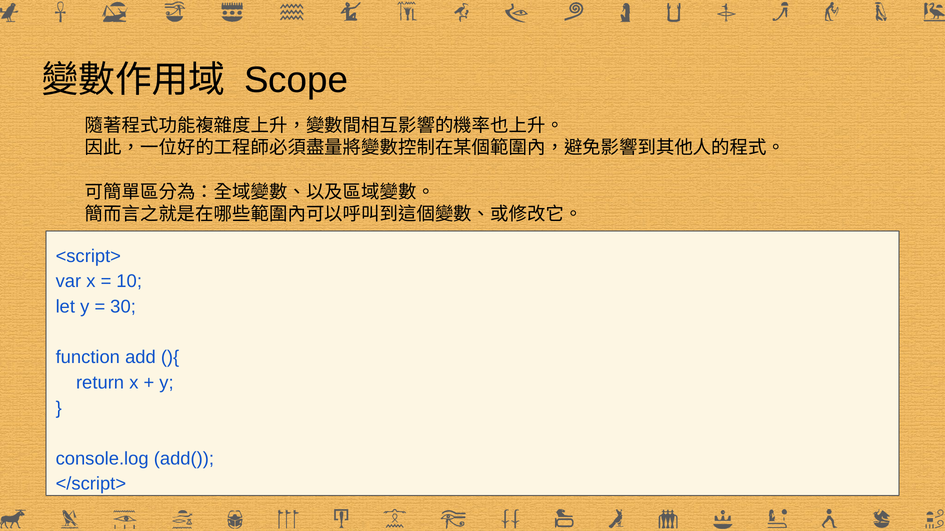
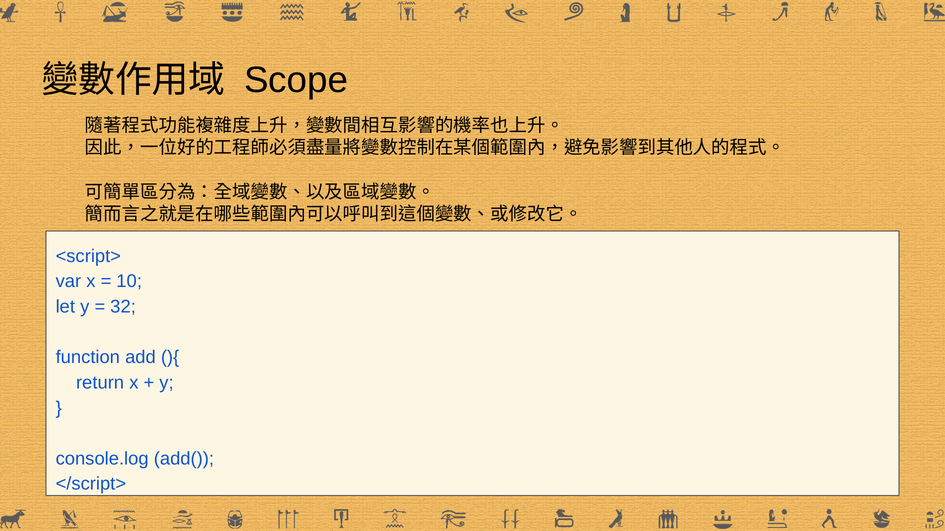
30: 30 -> 32
